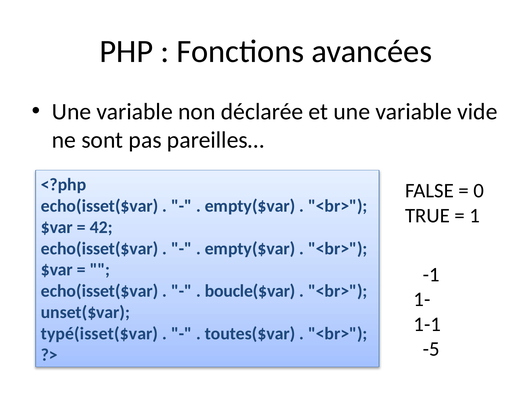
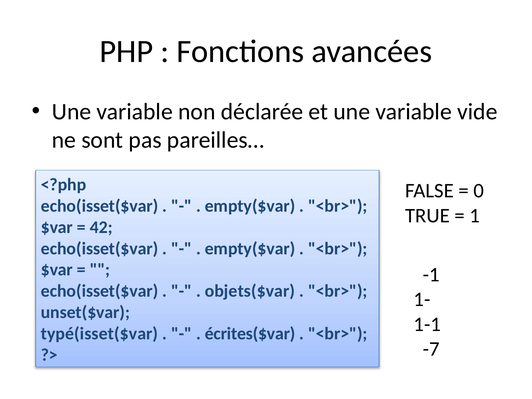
boucle($var: boucle($var -> objets($var
toutes($var: toutes($var -> écrites($var
-5: -5 -> -7
